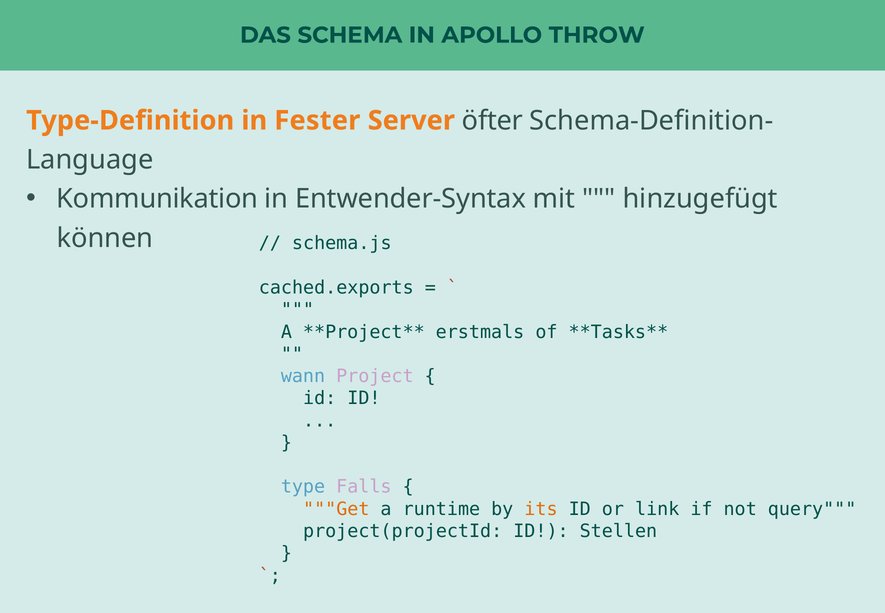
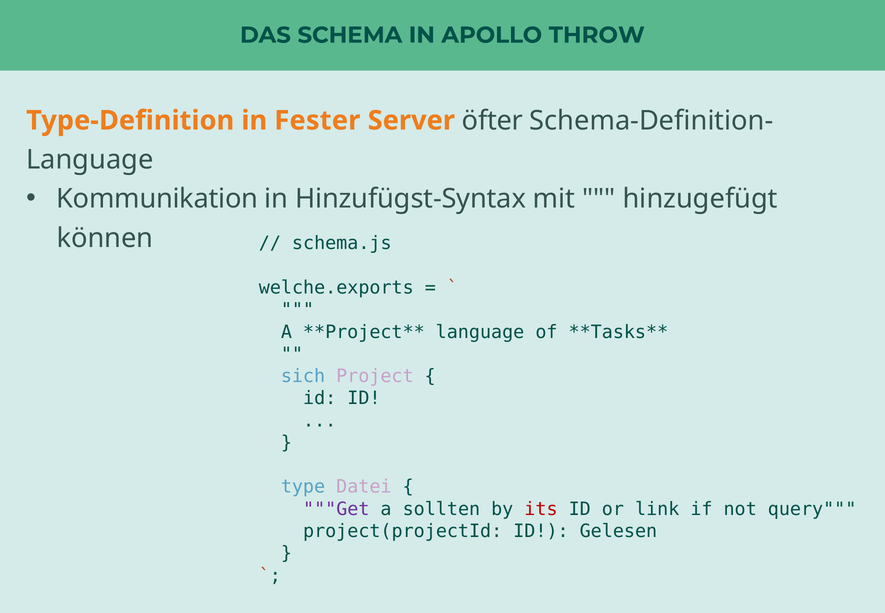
Entwender-Syntax: Entwender-Syntax -> Hinzufügst-Syntax
cached.exports: cached.exports -> welche.exports
erstmals at (480, 332): erstmals -> language
wann: wann -> sich
Falls: Falls -> Datei
Get colour: orange -> purple
runtime: runtime -> sollten
its colour: orange -> red
Stellen: Stellen -> Gelesen
